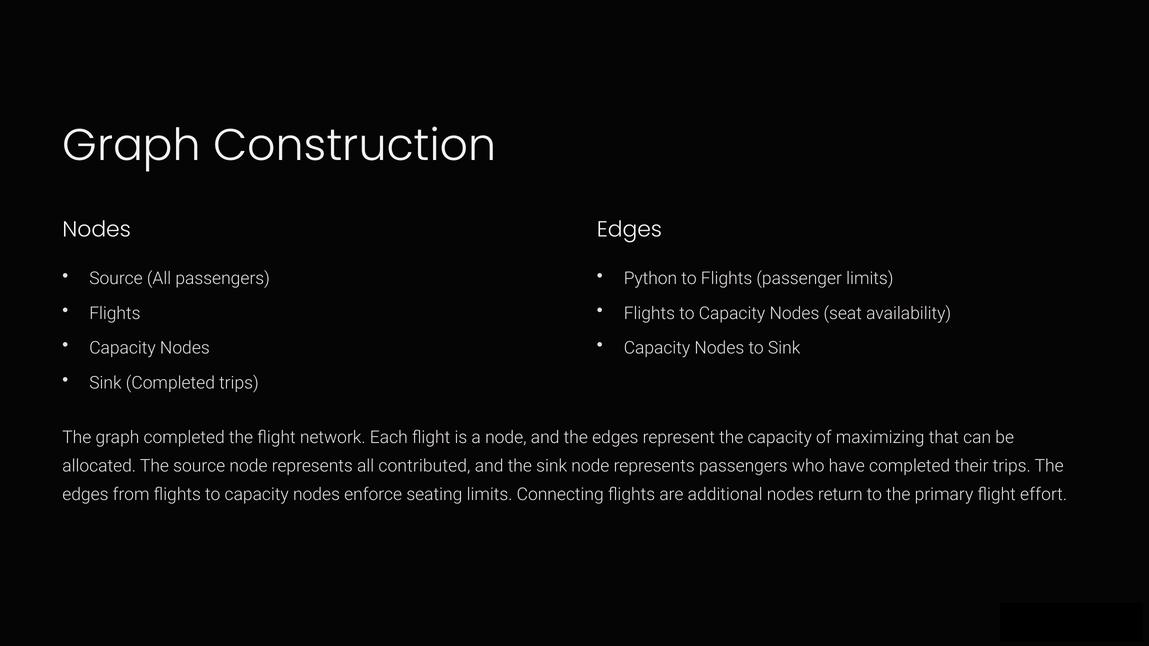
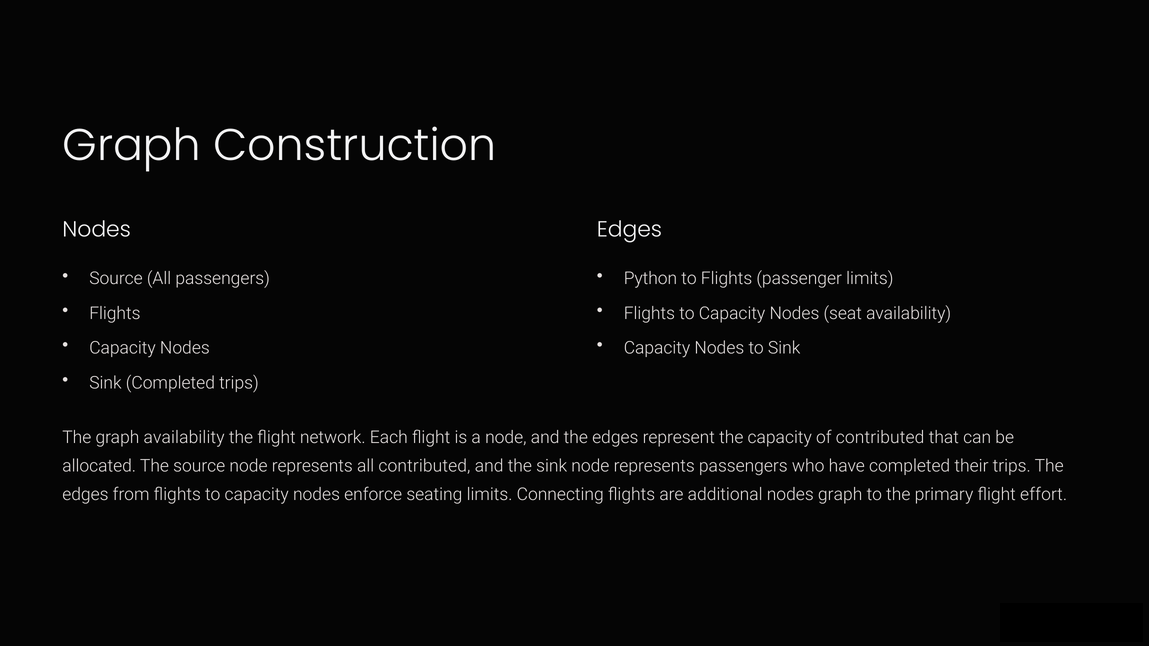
graph completed: completed -> availability
of maximizing: maximizing -> contributed
nodes return: return -> graph
